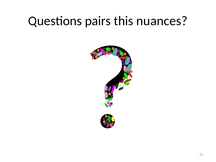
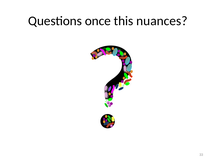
pairs: pairs -> once
